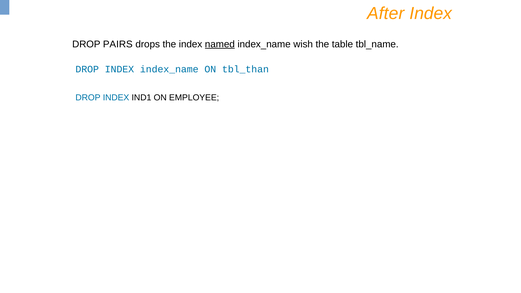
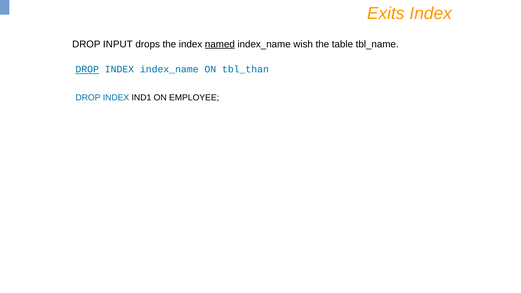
After: After -> Exits
PAIRS: PAIRS -> INPUT
DROP at (87, 69) underline: none -> present
